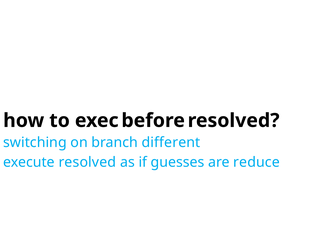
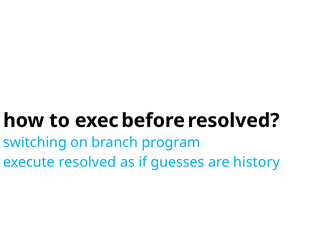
different: different -> program
reduce: reduce -> history
